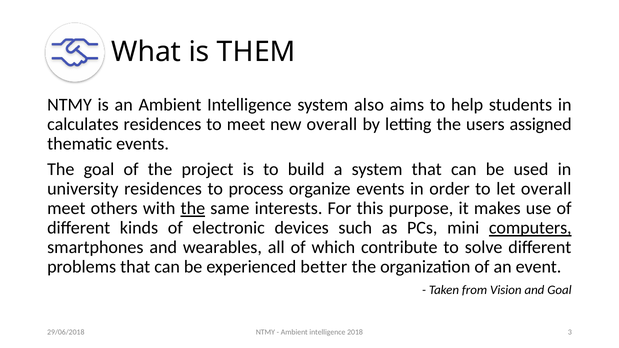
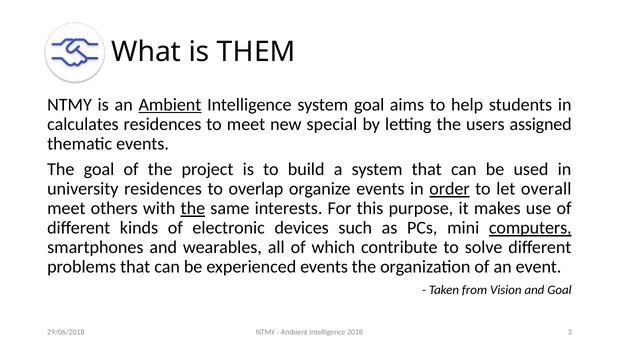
Ambient at (170, 105) underline: none -> present
system also: also -> goal
new overall: overall -> special
process: process -> overlap
order underline: none -> present
experienced better: better -> events
